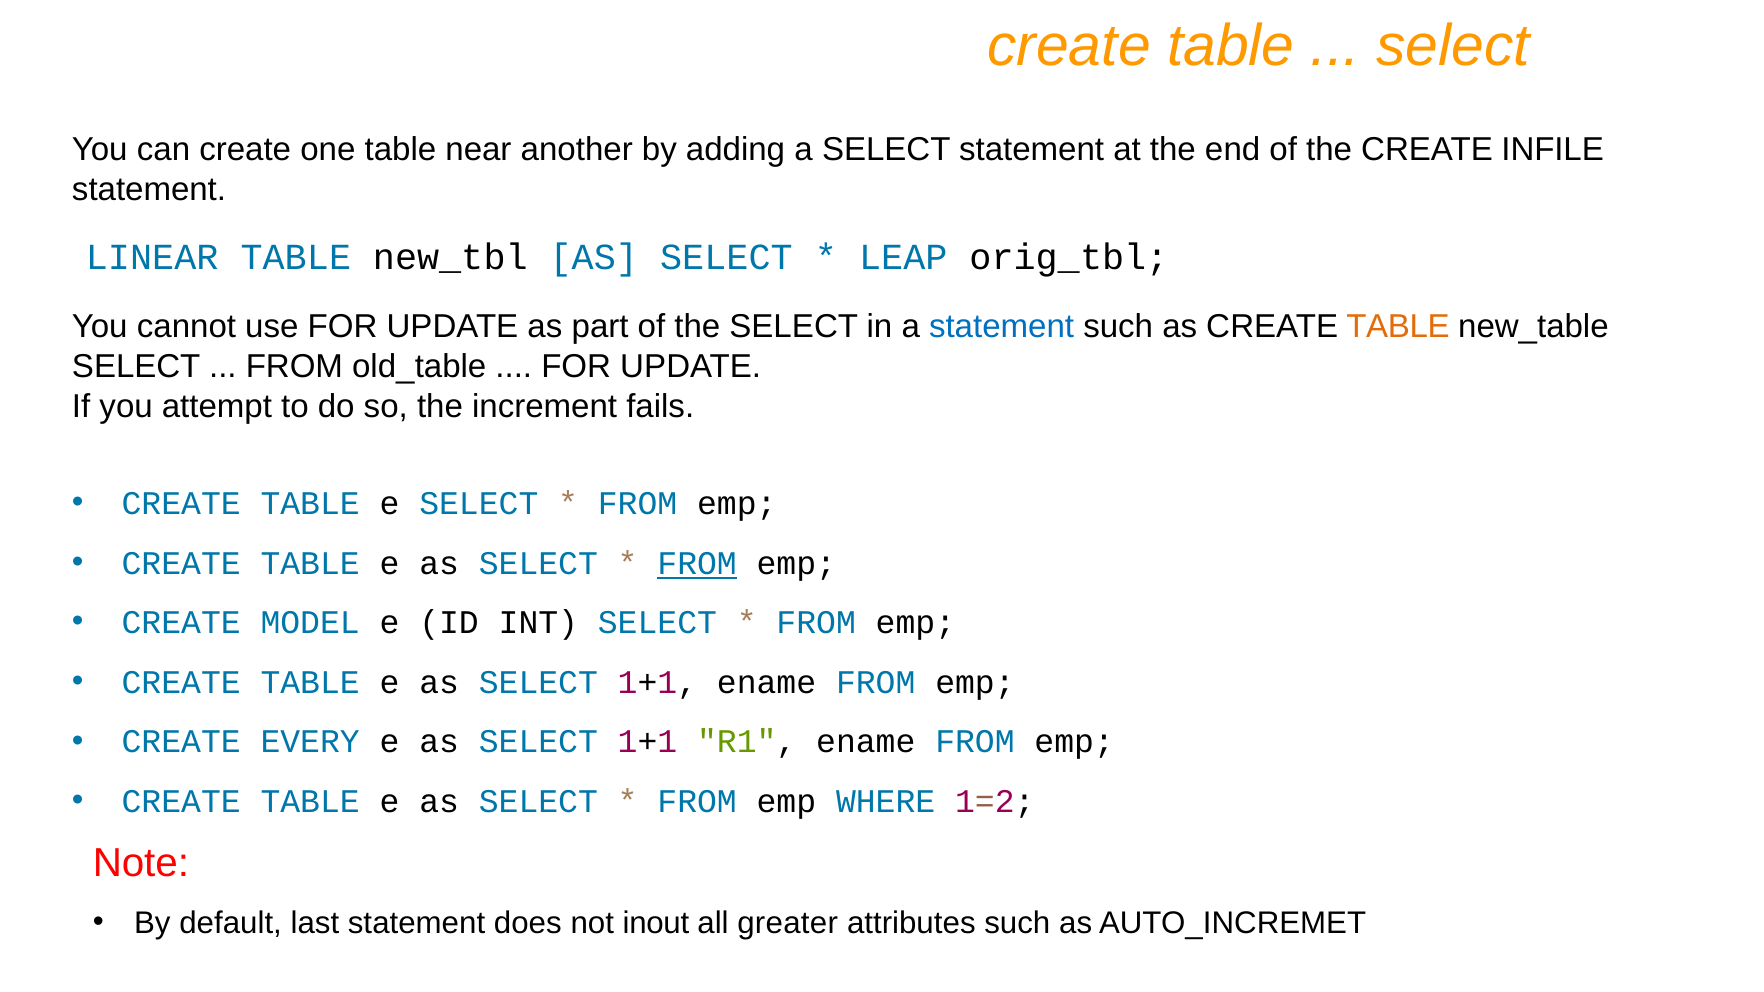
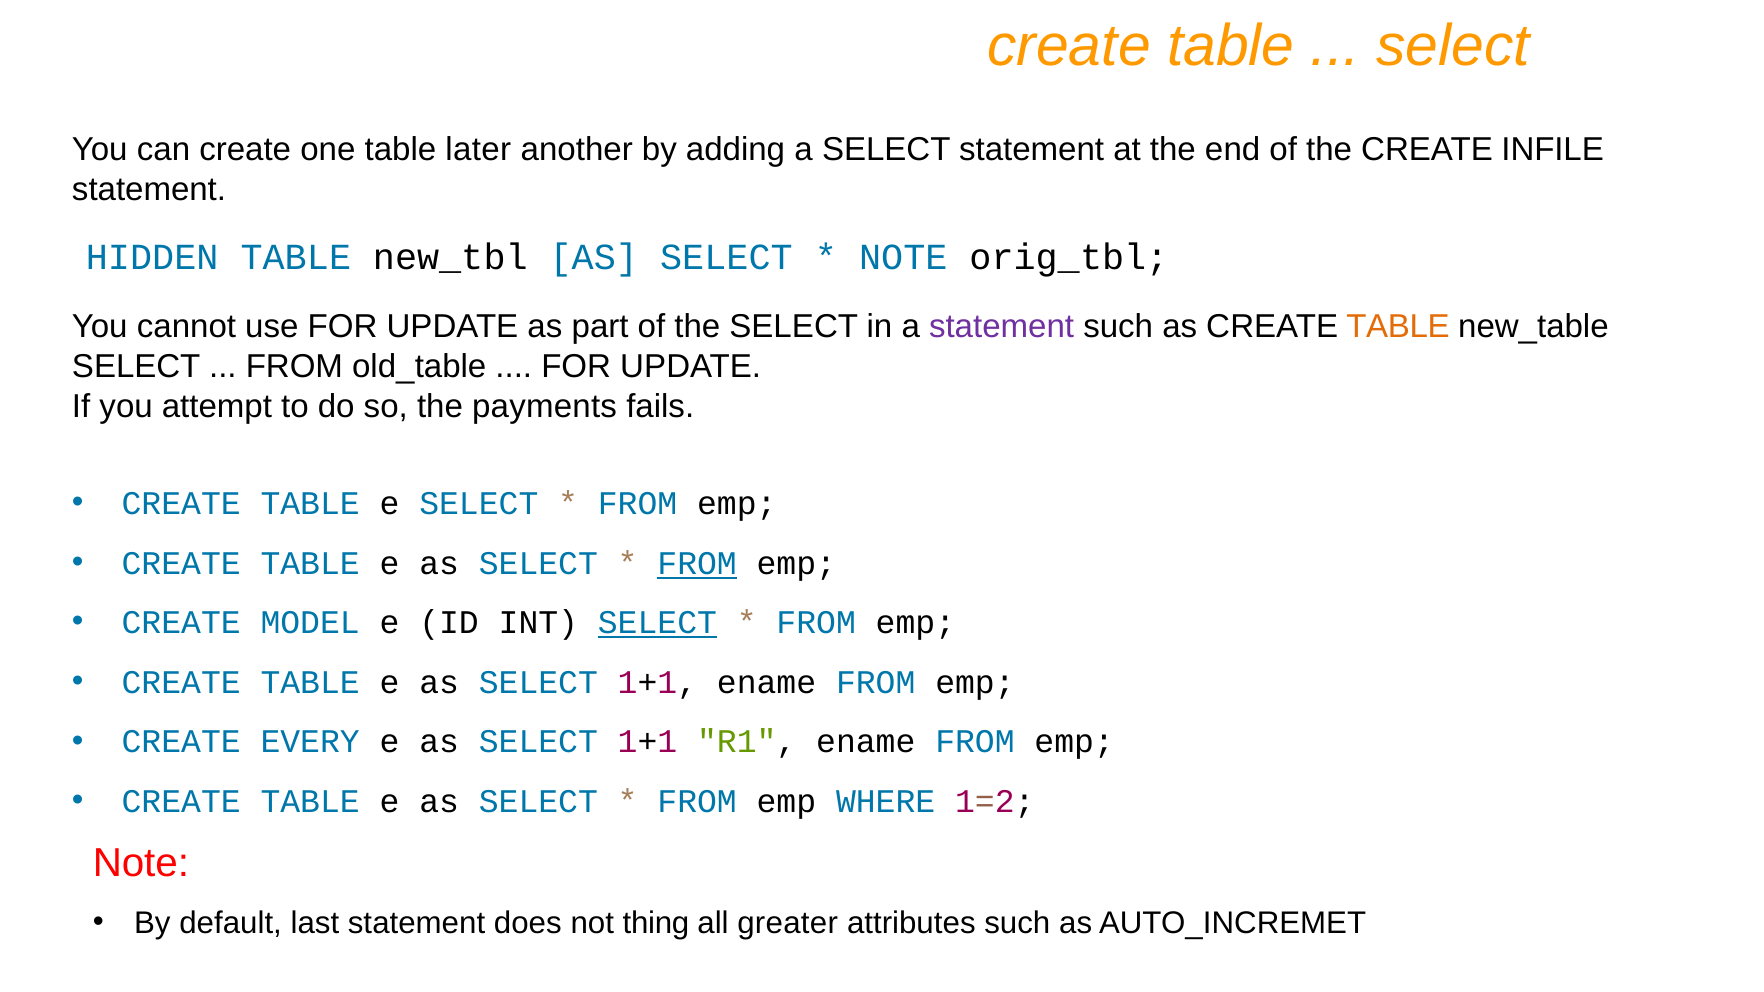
near: near -> later
LINEAR: LINEAR -> HIDDEN
LEAP at (903, 257): LEAP -> NOTE
statement at (1002, 327) colour: blue -> purple
increment: increment -> payments
SELECT at (657, 623) underline: none -> present
inout: inout -> thing
